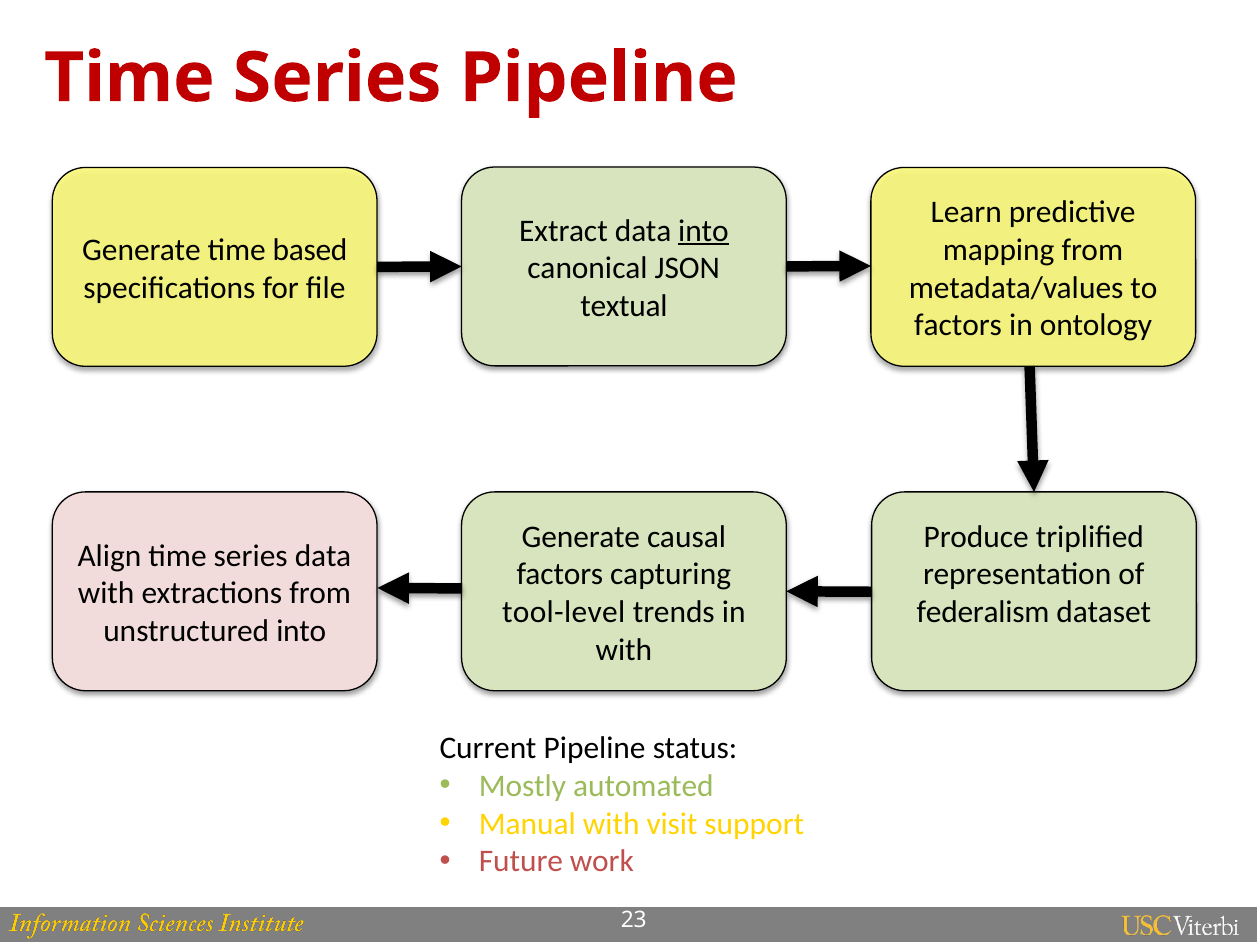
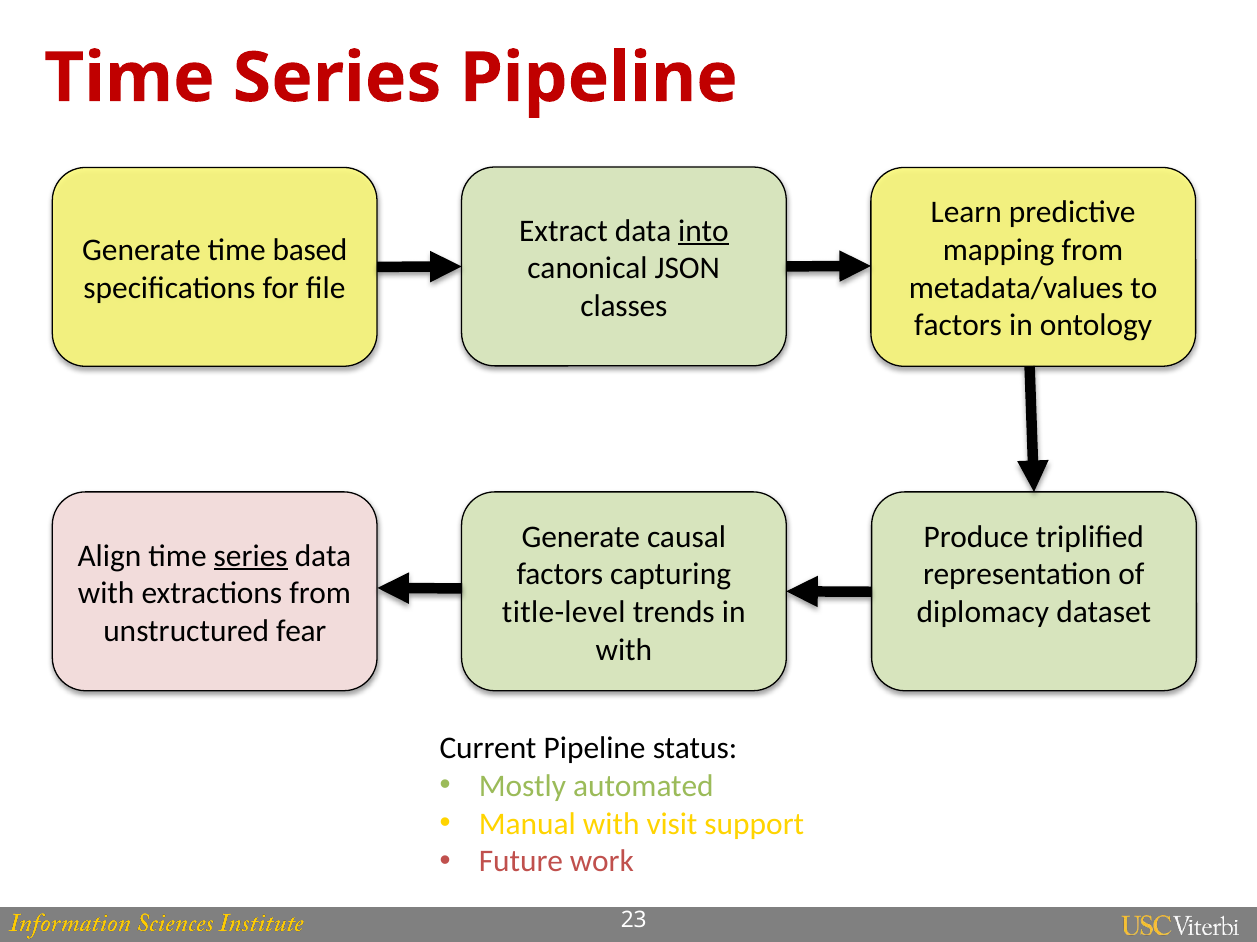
textual: textual -> classes
series at (251, 556) underline: none -> present
tool-level: tool-level -> title-level
federalism: federalism -> diplomacy
unstructured into: into -> fear
